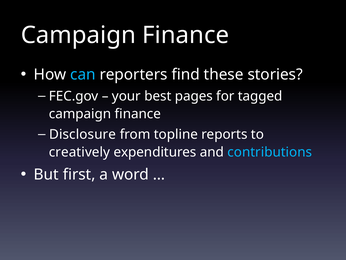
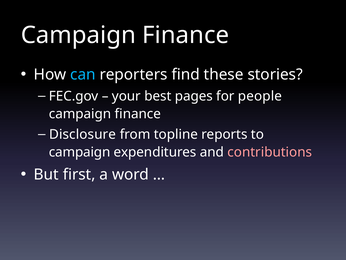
tagged: tagged -> people
creatively at (79, 152): creatively -> campaign
contributions colour: light blue -> pink
